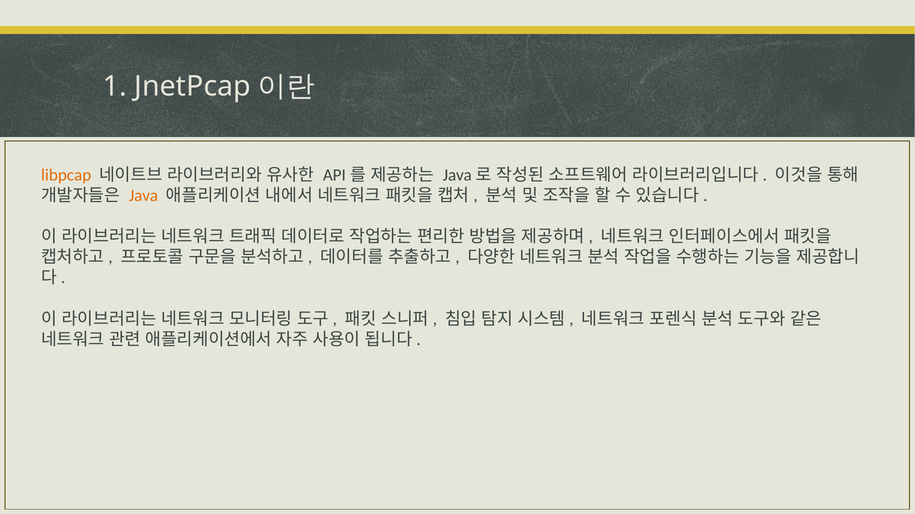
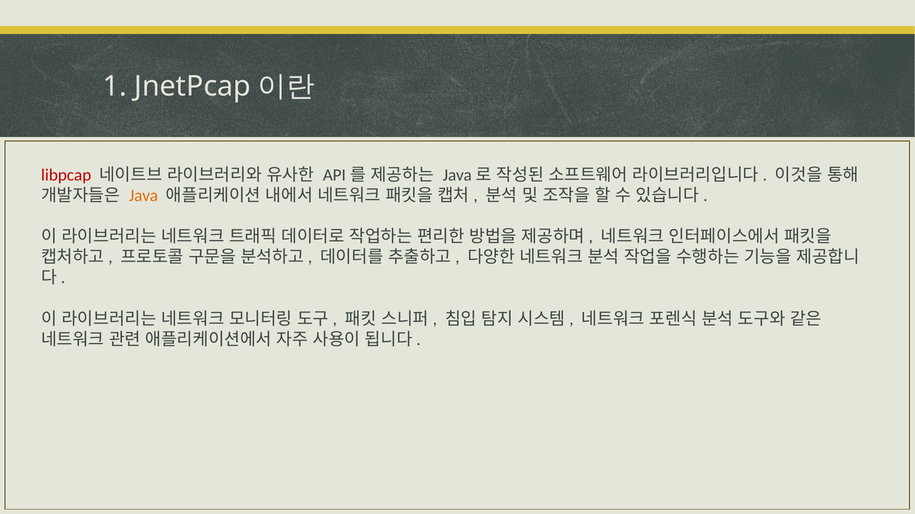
libpcap colour: orange -> red
